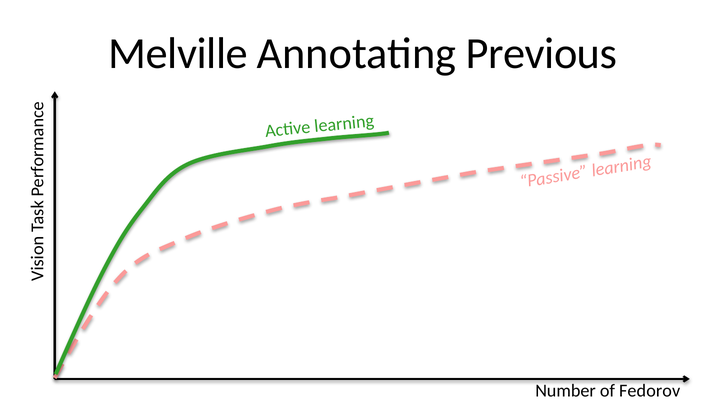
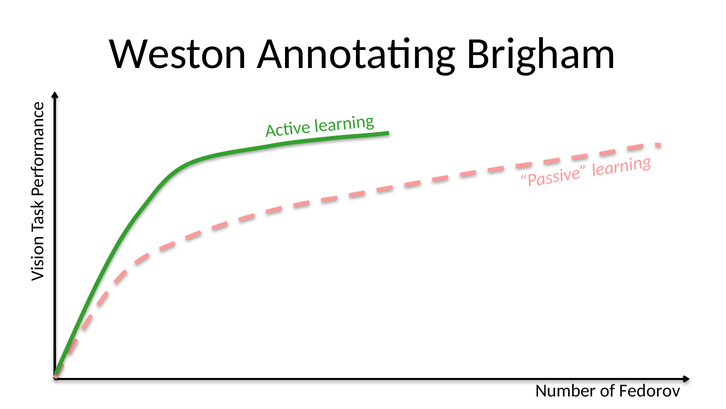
Melville: Melville -> Weston
Previous: Previous -> Brigham
